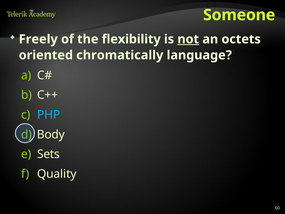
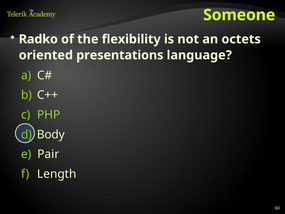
Freely: Freely -> Radko
not underline: present -> none
chromatically: chromatically -> presentations
PHP colour: light blue -> light green
Sets: Sets -> Pair
Quality: Quality -> Length
